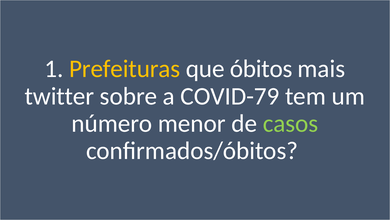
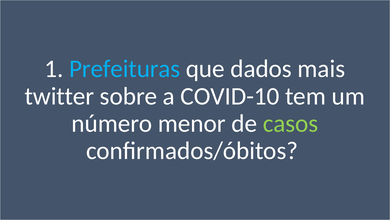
Prefeituras colour: yellow -> light blue
óbitos: óbitos -> dados
COVID-79: COVID-79 -> COVID-10
